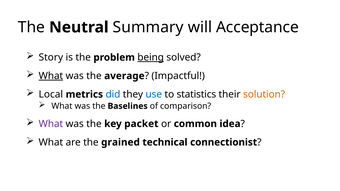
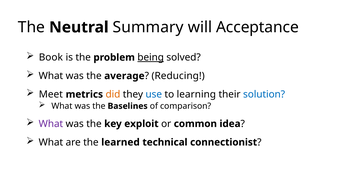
Story: Story -> Book
What at (51, 76) underline: present -> none
Impactful: Impactful -> Reducing
Local: Local -> Meet
did colour: blue -> orange
statistics: statistics -> learning
solution colour: orange -> blue
packet: packet -> exploit
grained: grained -> learned
